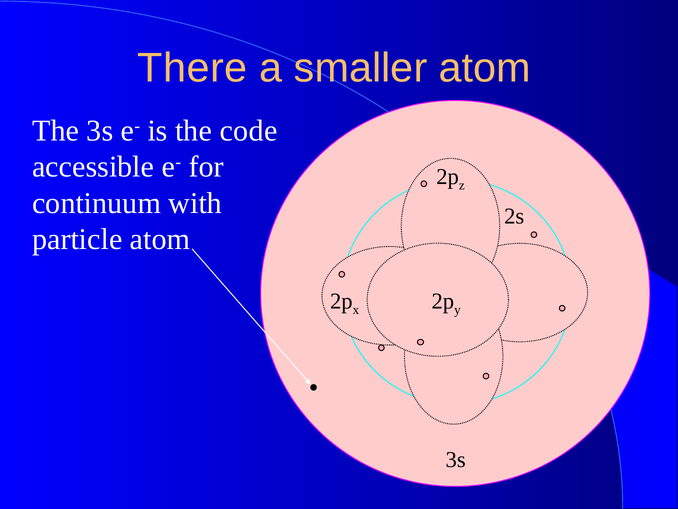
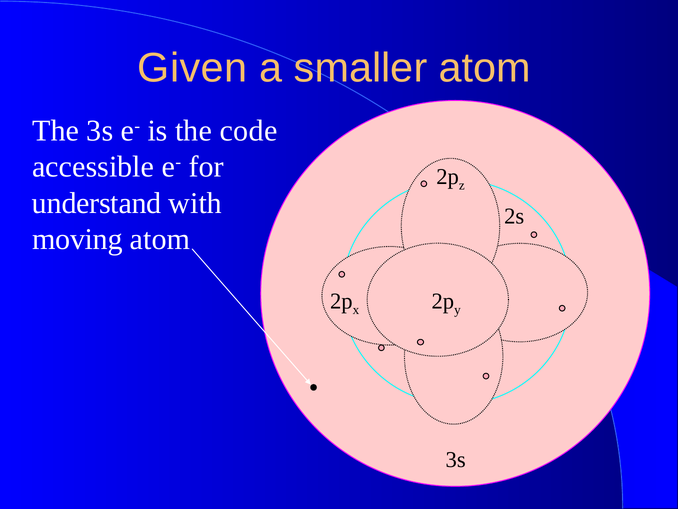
There: There -> Given
continuum: continuum -> understand
particle: particle -> moving
